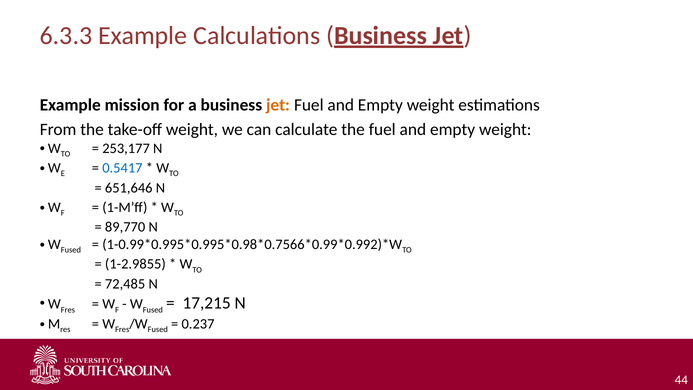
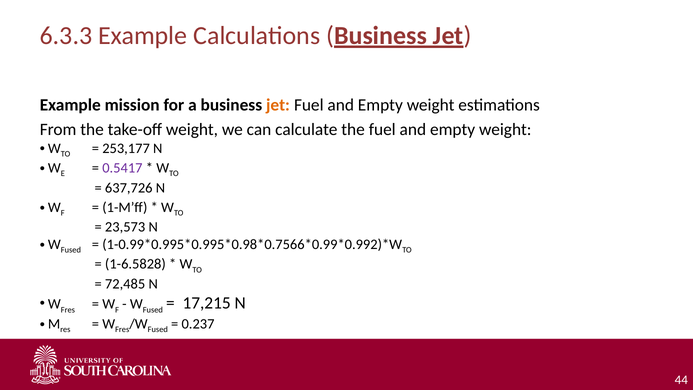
0.5417 colour: blue -> purple
651,646: 651,646 -> 637,726
89,770: 89,770 -> 23,573
1-2.9855: 1-2.9855 -> 1-6.5828
